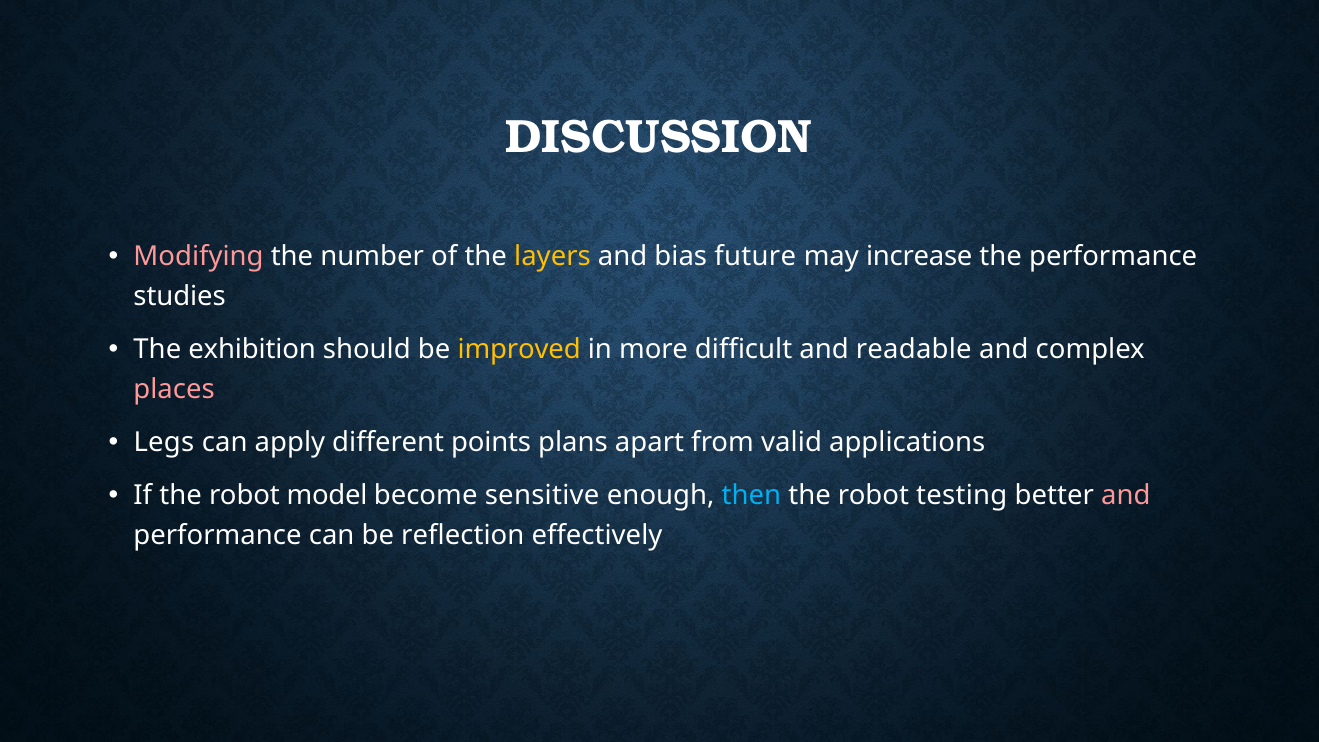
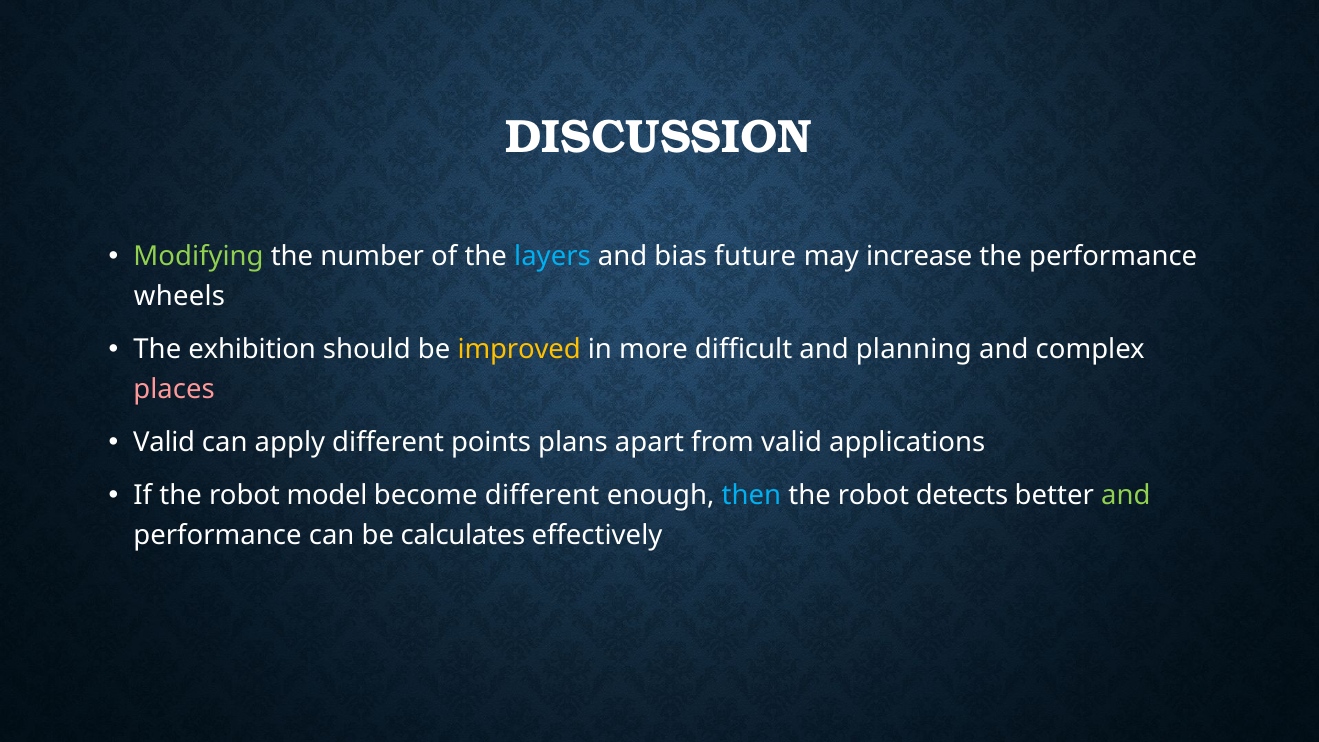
Modifying colour: pink -> light green
layers colour: yellow -> light blue
studies: studies -> wheels
readable: readable -> planning
Legs at (164, 442): Legs -> Valid
become sensitive: sensitive -> different
testing: testing -> detects
and at (1126, 496) colour: pink -> light green
reflection: reflection -> calculates
